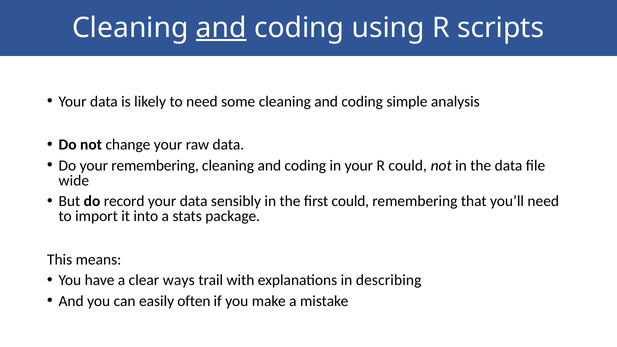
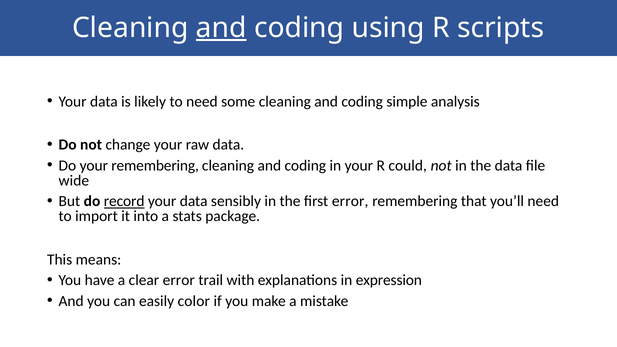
record underline: none -> present
first could: could -> error
clear ways: ways -> error
describing: describing -> expression
often: often -> color
